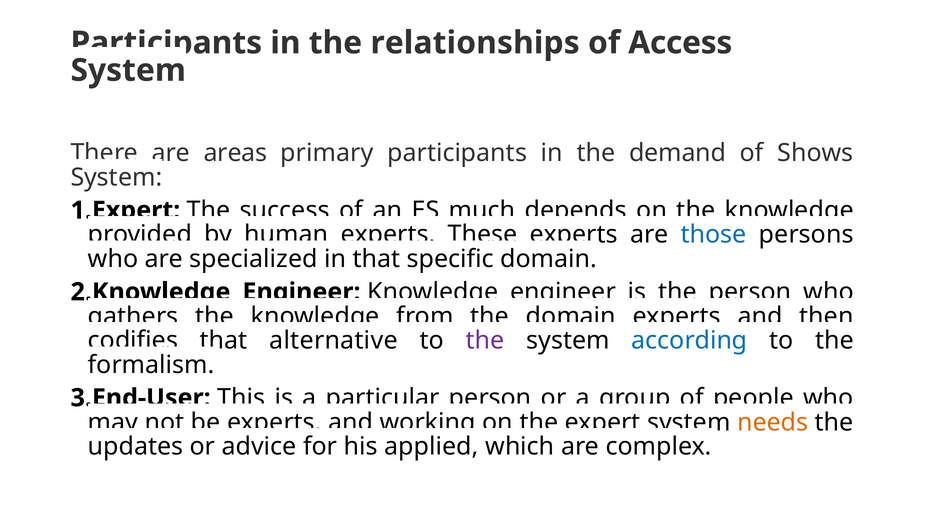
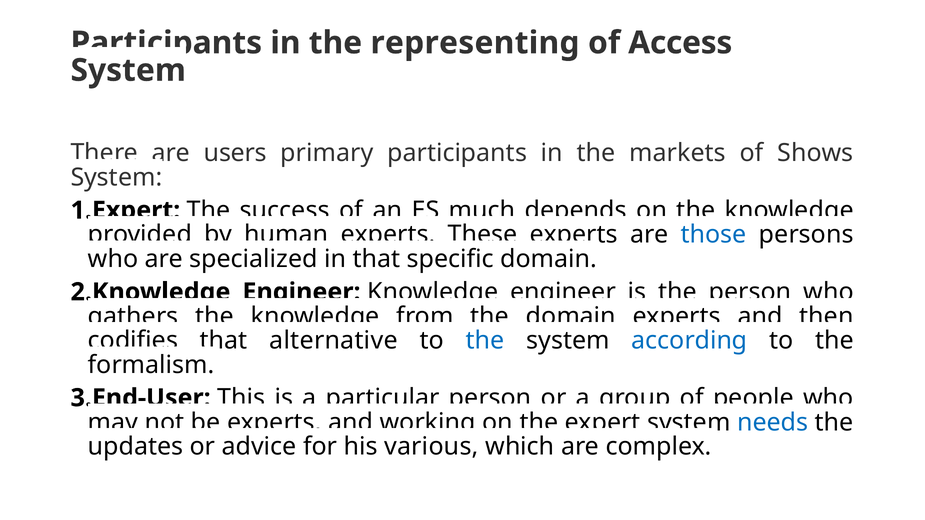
relationships: relationships -> representing
areas: areas -> users
demand: demand -> markets
the at (485, 341) colour: purple -> blue
needs colour: orange -> blue
applied: applied -> various
